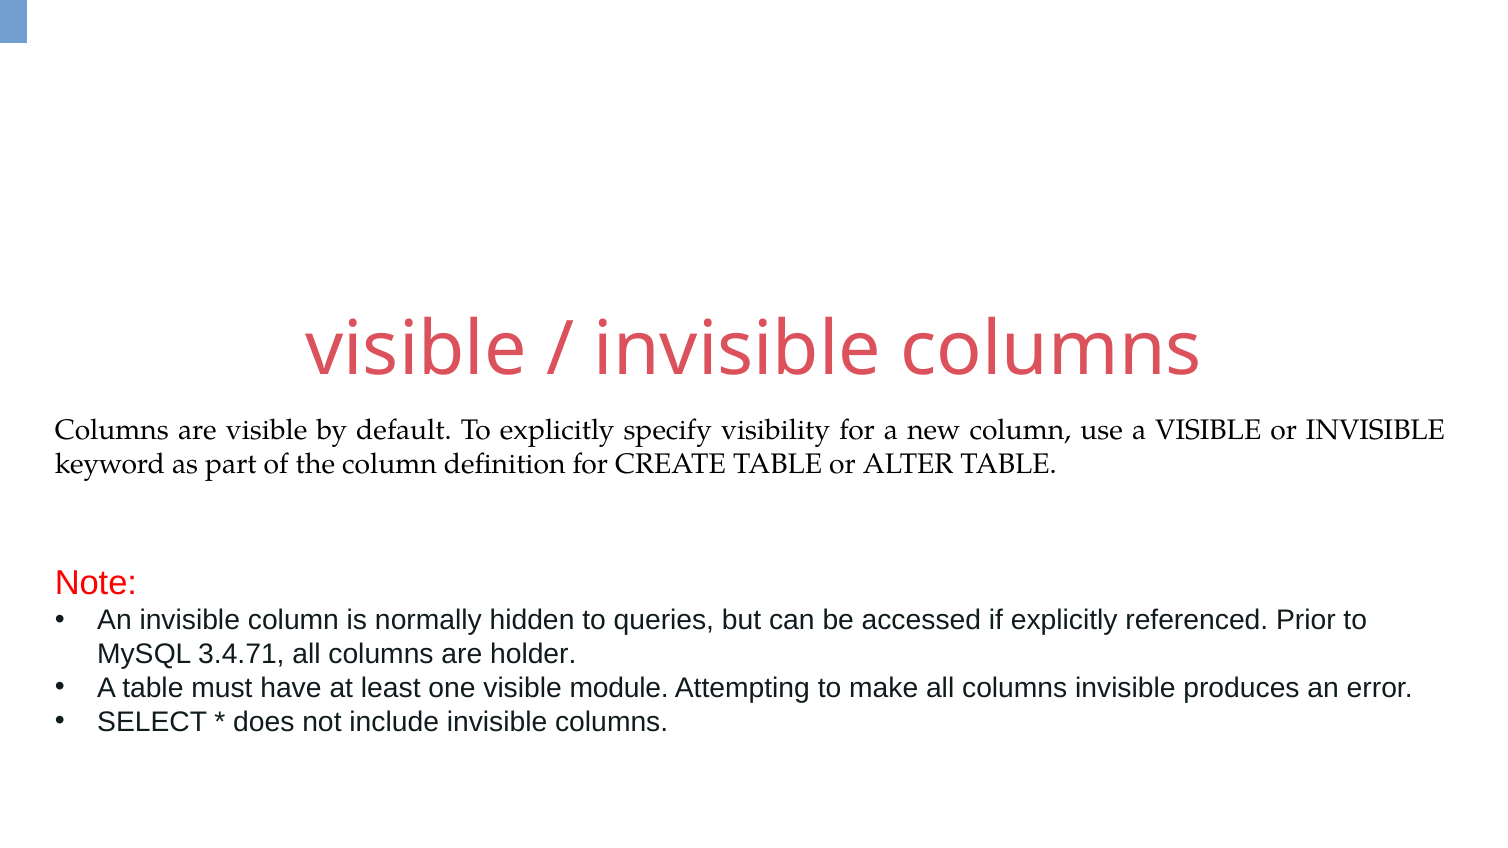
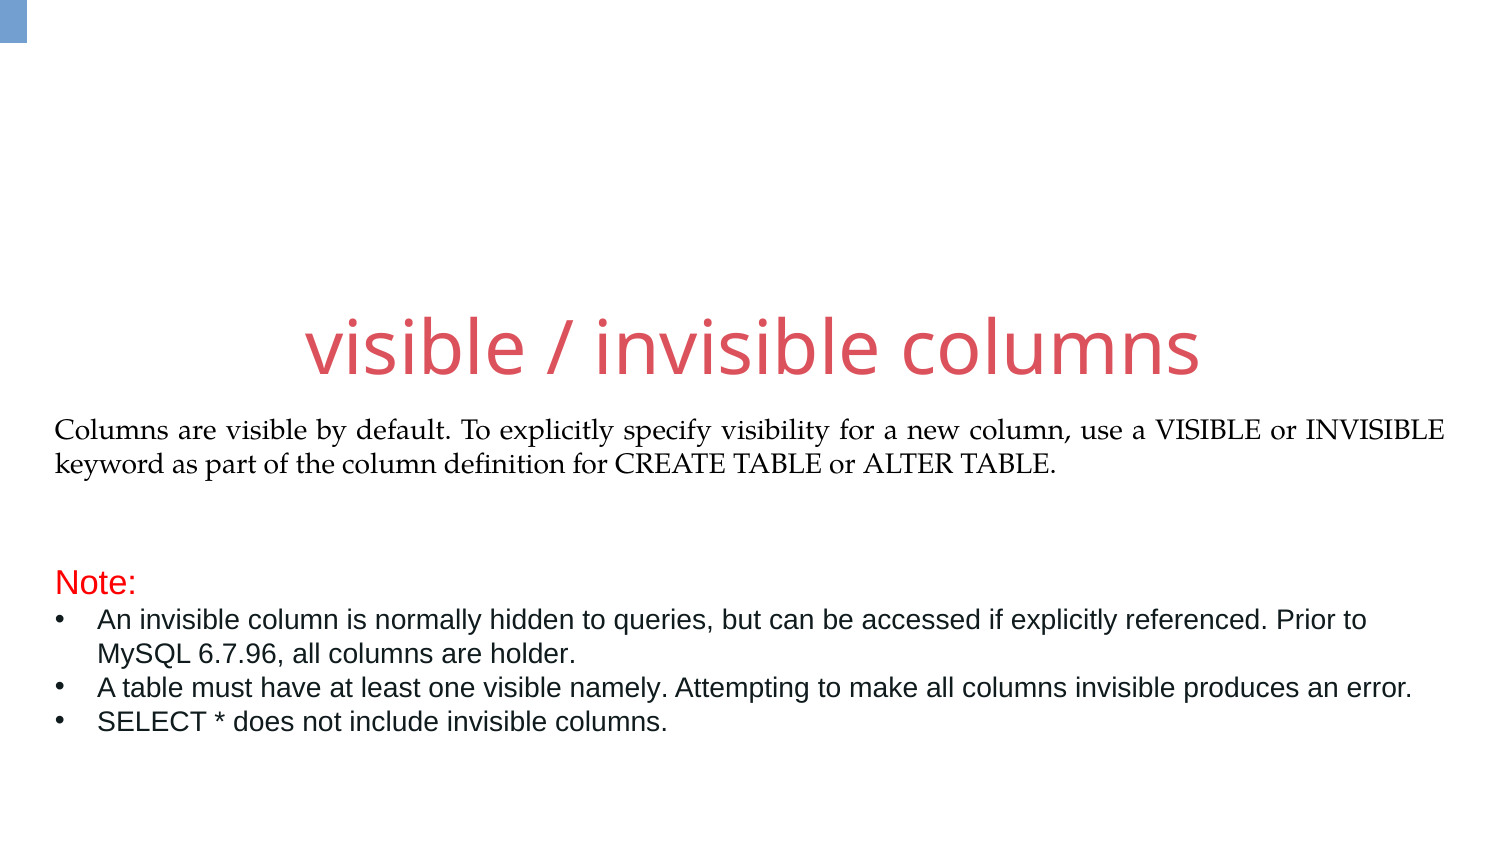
3.4.71: 3.4.71 -> 6.7.96
module: module -> namely
